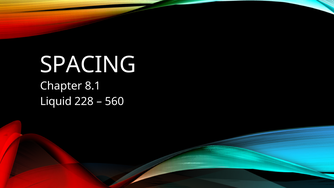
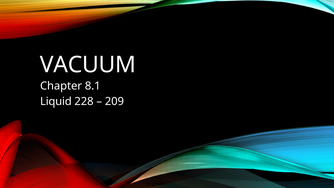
SPACING: SPACING -> VACUUM
560: 560 -> 209
